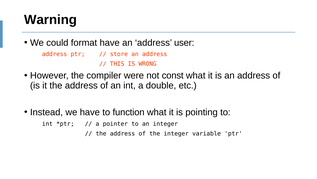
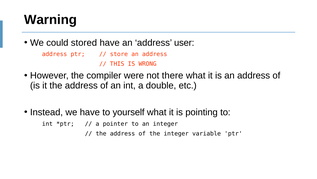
format: format -> stored
const: const -> there
function: function -> yourself
